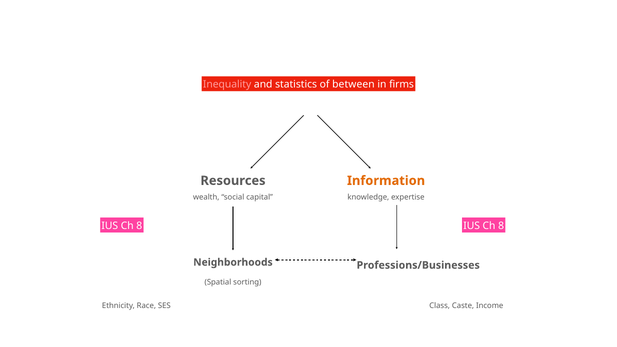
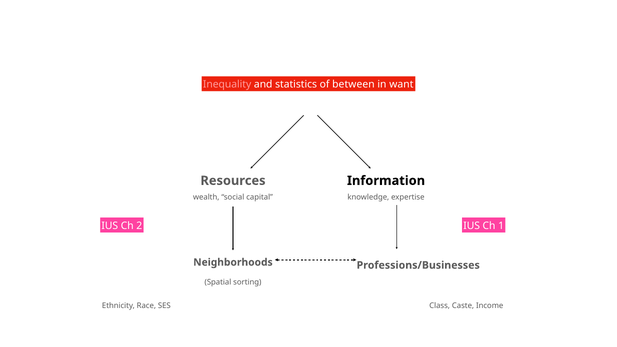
firms: firms -> want
Information colour: orange -> black
8 at (139, 226): 8 -> 2
8 at (501, 226): 8 -> 1
